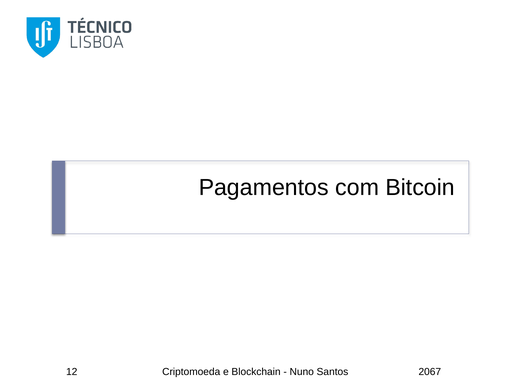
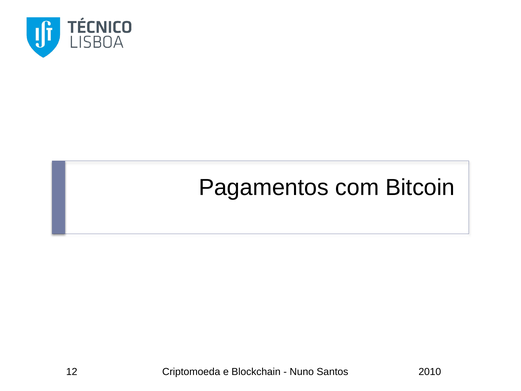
2067: 2067 -> 2010
